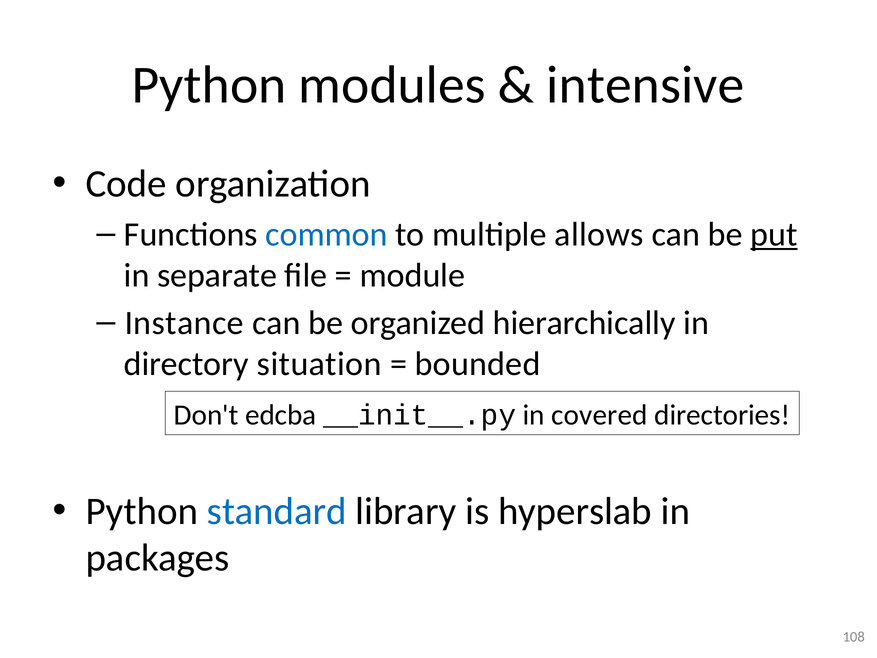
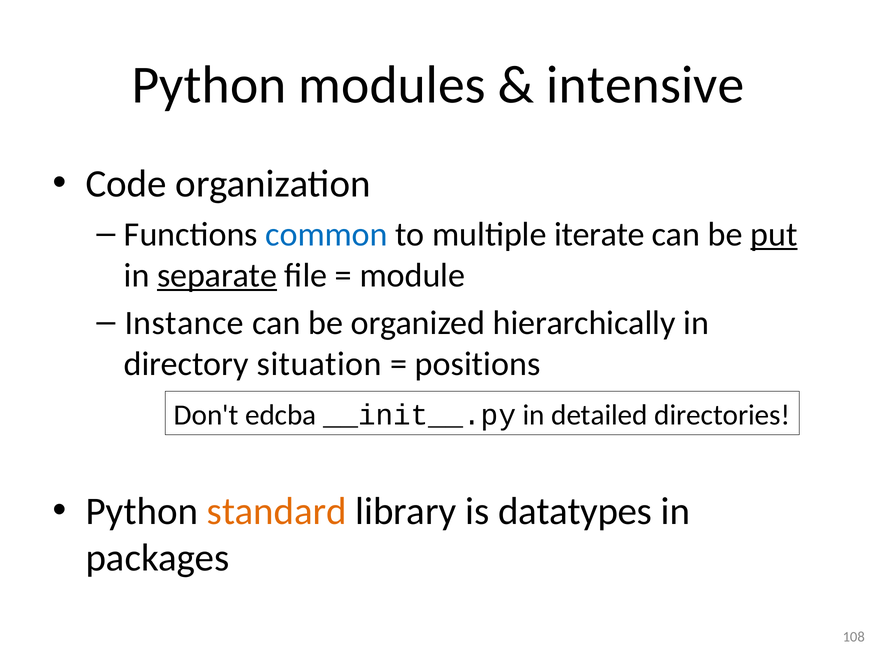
allows: allows -> iterate
separate underline: none -> present
bounded: bounded -> positions
covered: covered -> detailed
standard colour: blue -> orange
hyperslab: hyperslab -> datatypes
